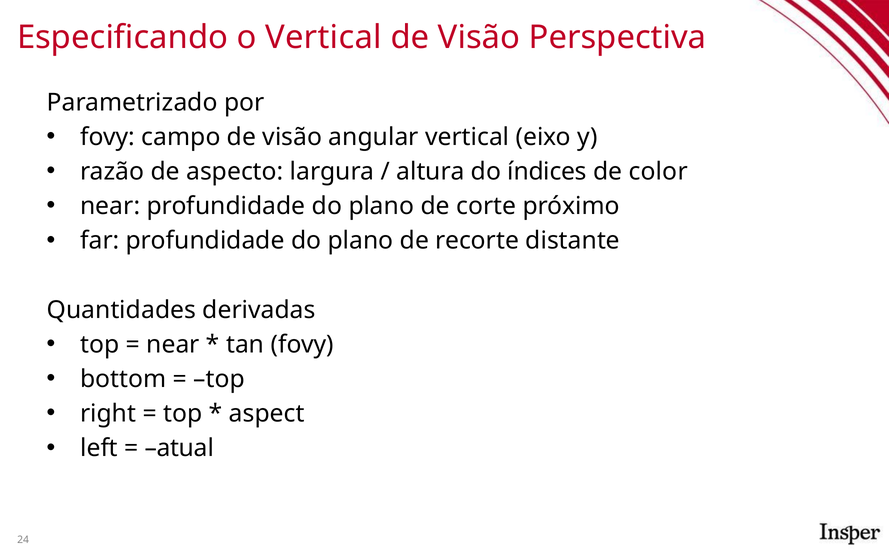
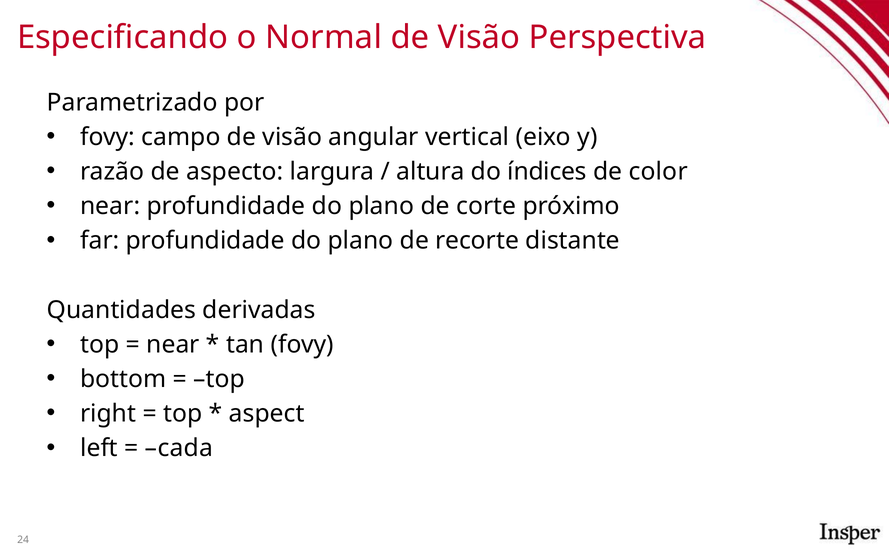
o Vertical: Vertical -> Normal
atual: atual -> cada
